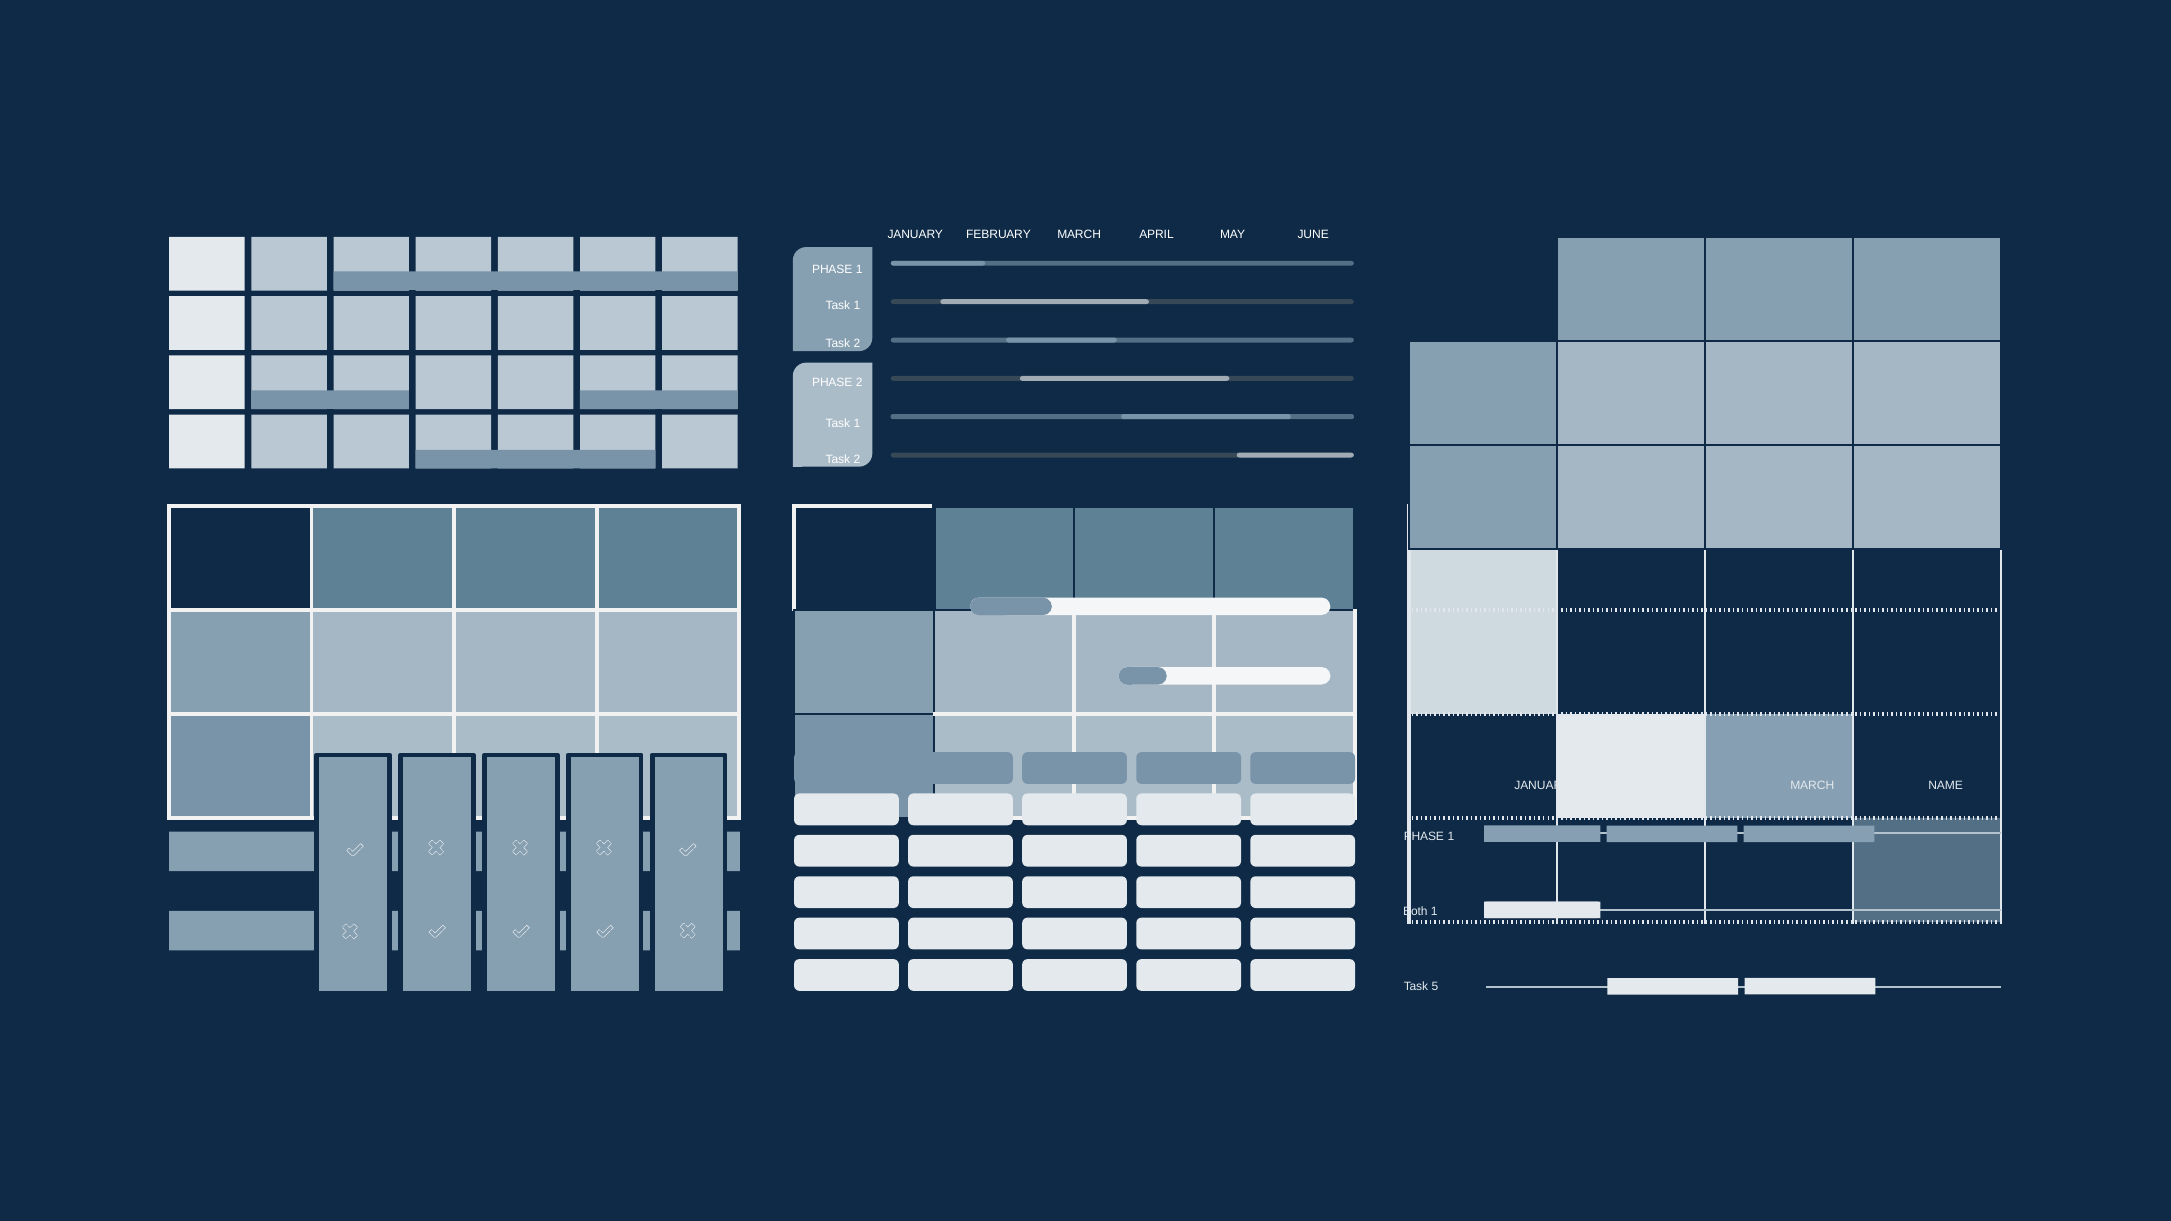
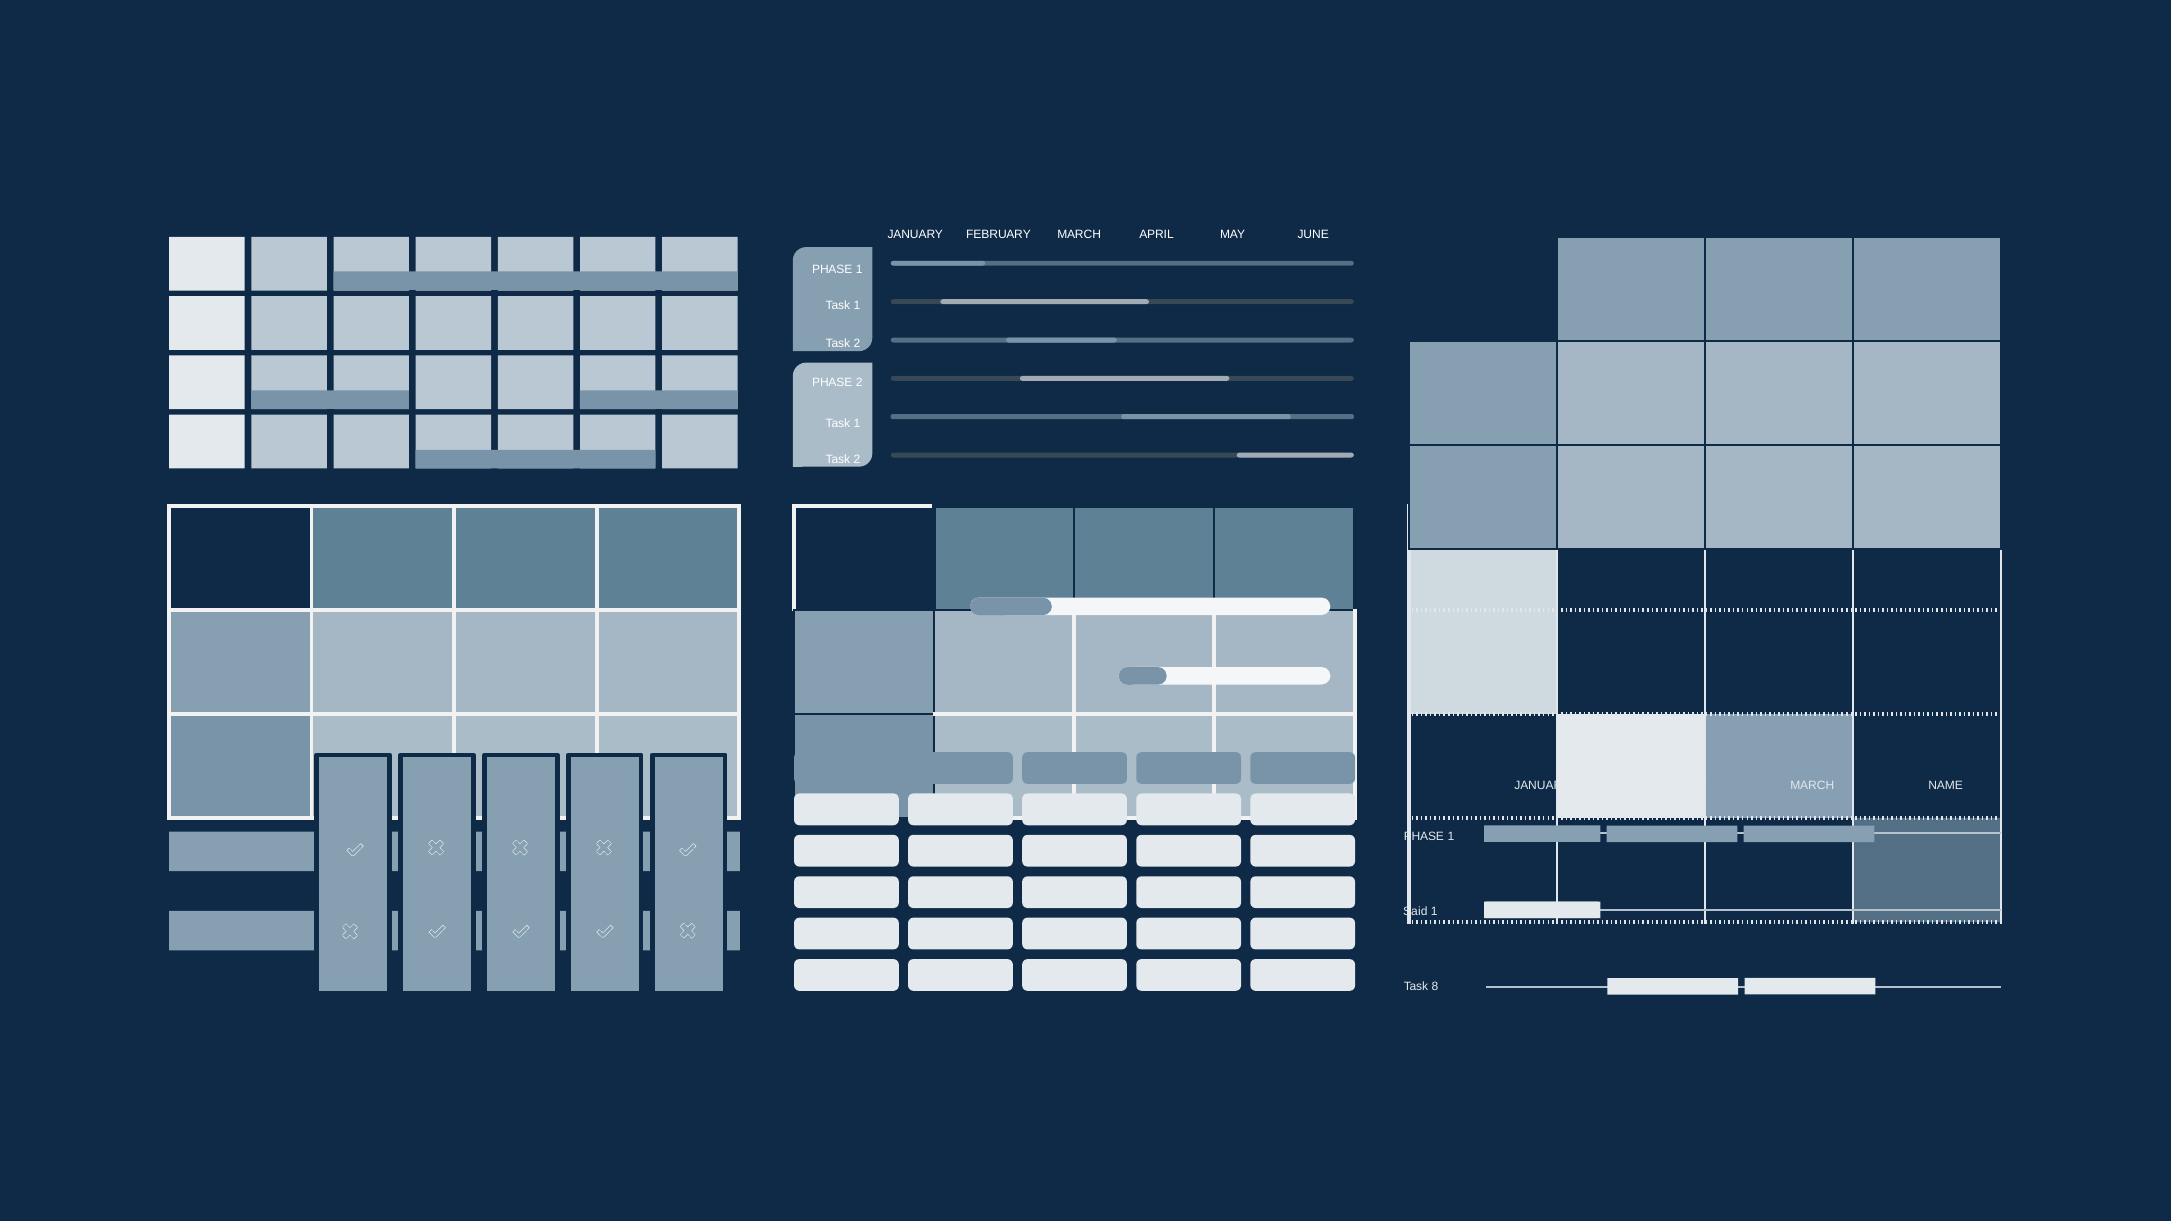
Both: Both -> Said
5: 5 -> 8
